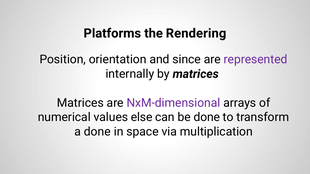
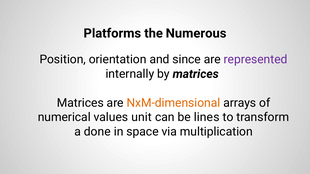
Rendering: Rendering -> Numerous
NxM-dimensional colour: purple -> orange
else: else -> unit
be done: done -> lines
